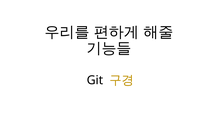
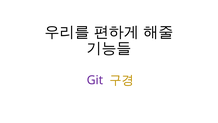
Git colour: black -> purple
